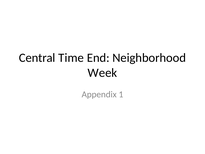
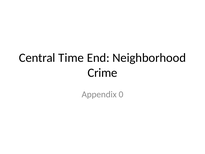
Week: Week -> Crime
1: 1 -> 0
